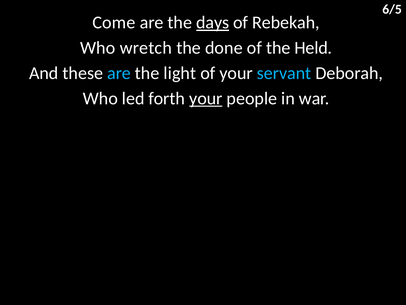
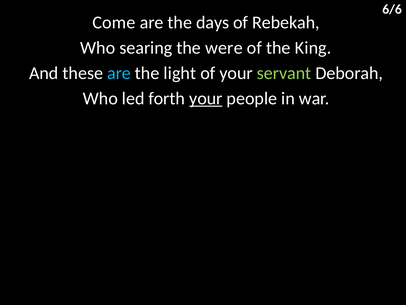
6/5: 6/5 -> 6/6
days underline: present -> none
wretch: wretch -> searing
done: done -> were
Held: Held -> King
servant colour: light blue -> light green
